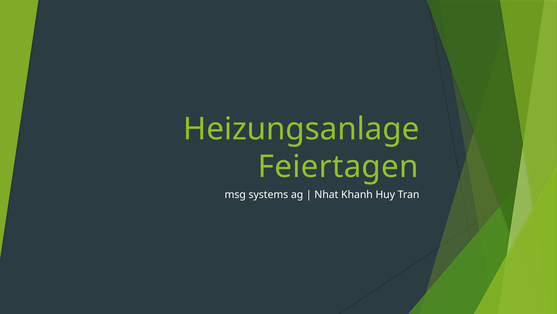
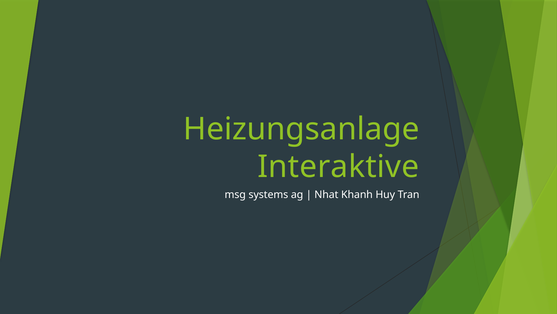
Feiertagen: Feiertagen -> Interaktive
